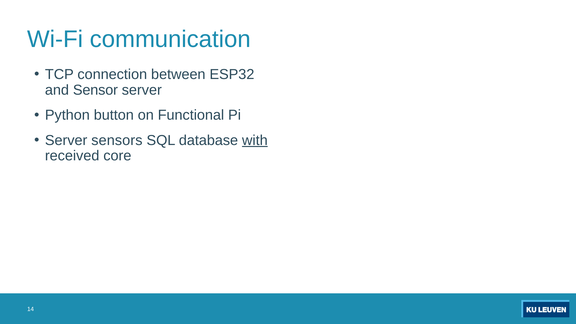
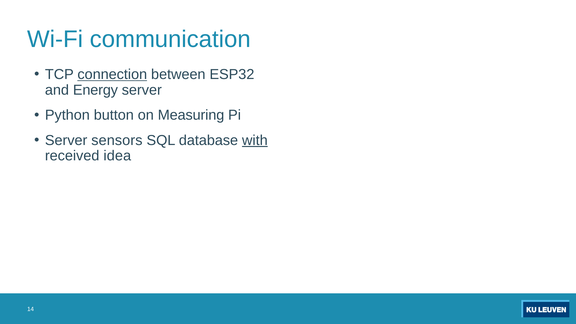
connection underline: none -> present
Sensor: Sensor -> Energy
Functional: Functional -> Measuring
core: core -> idea
